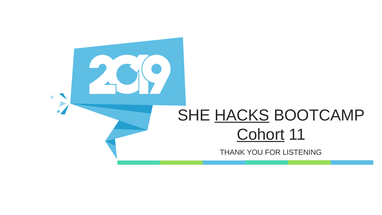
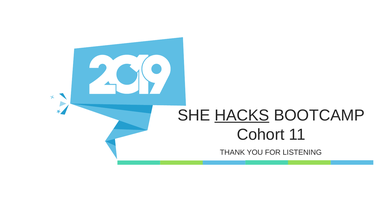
Cohort underline: present -> none
